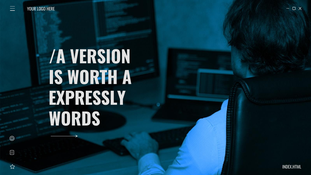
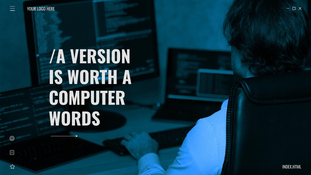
EXPRESSLY: EXPRESSLY -> COMPUTER
